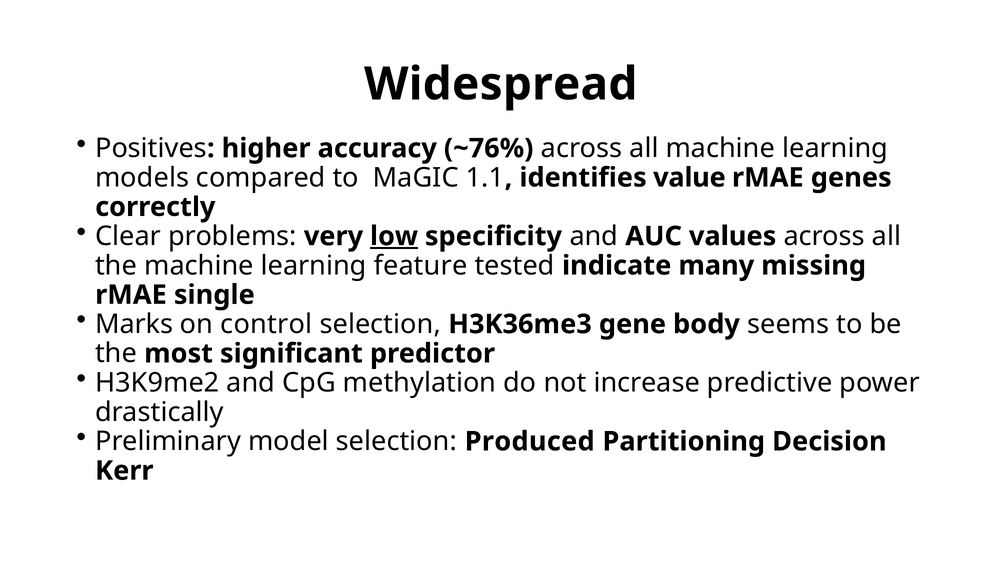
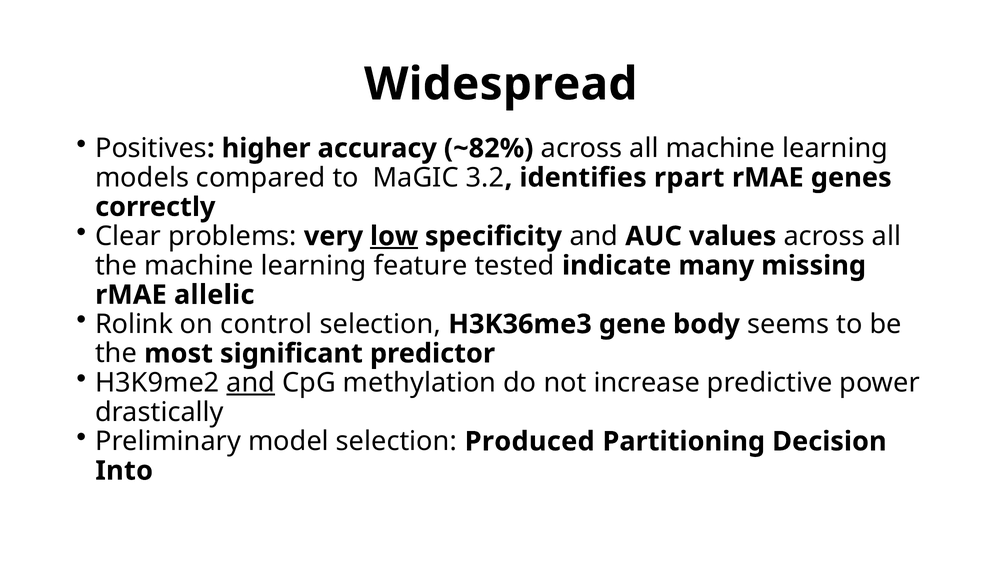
~76%: ~76% -> ~82%
1.1: 1.1 -> 3.2
value: value -> rpart
single: single -> allelic
Marks: Marks -> Rolink
and at (251, 383) underline: none -> present
Kerr: Kerr -> Into
